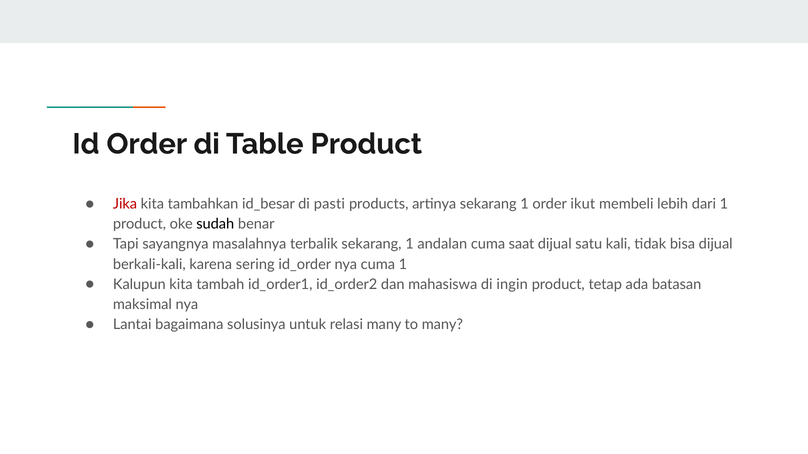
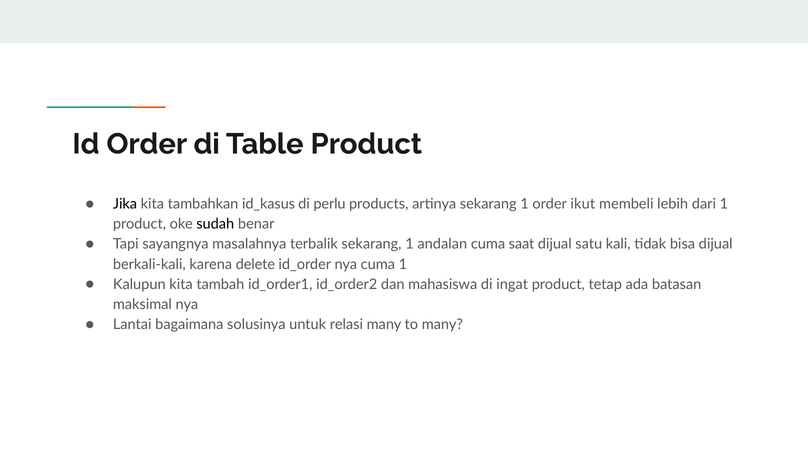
Jika colour: red -> black
id_besar: id_besar -> id_kasus
pasti: pasti -> perlu
sering: sering -> delete
ingin: ingin -> ingat
